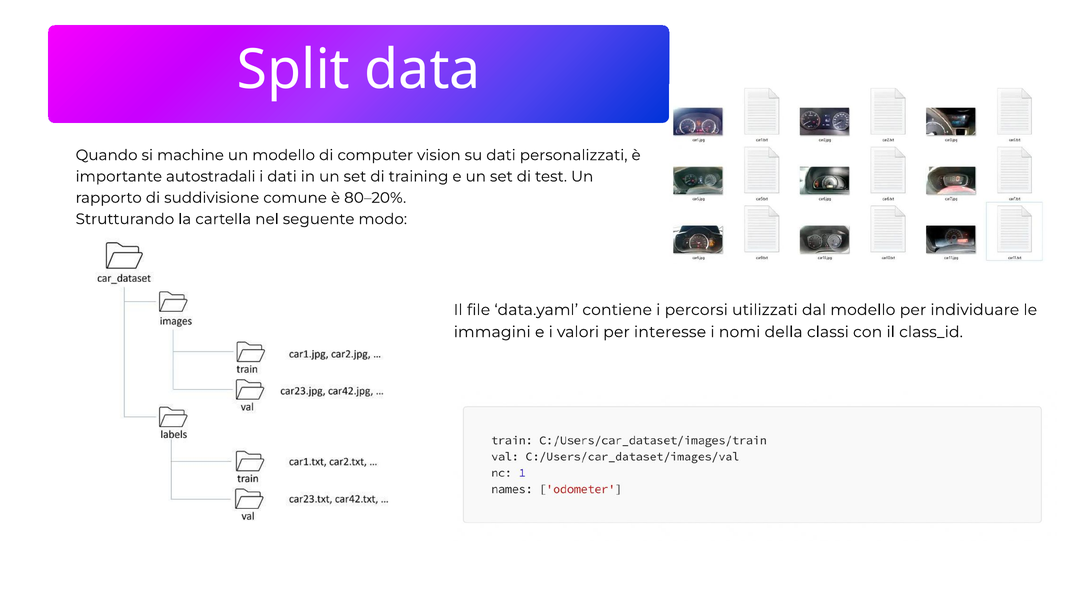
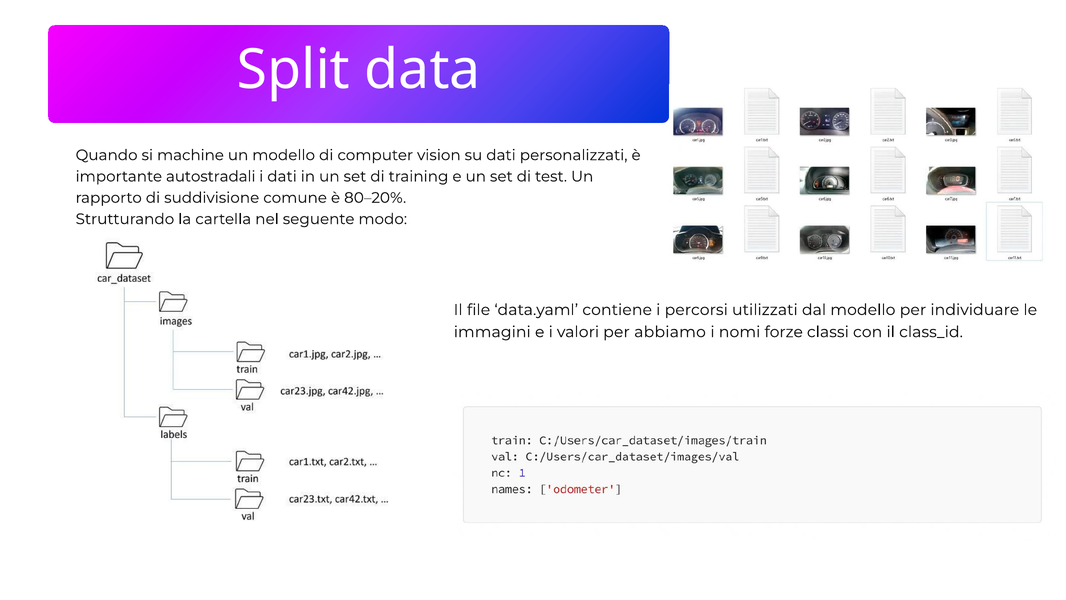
interesse: interesse -> abbiamo
della: della -> forze
